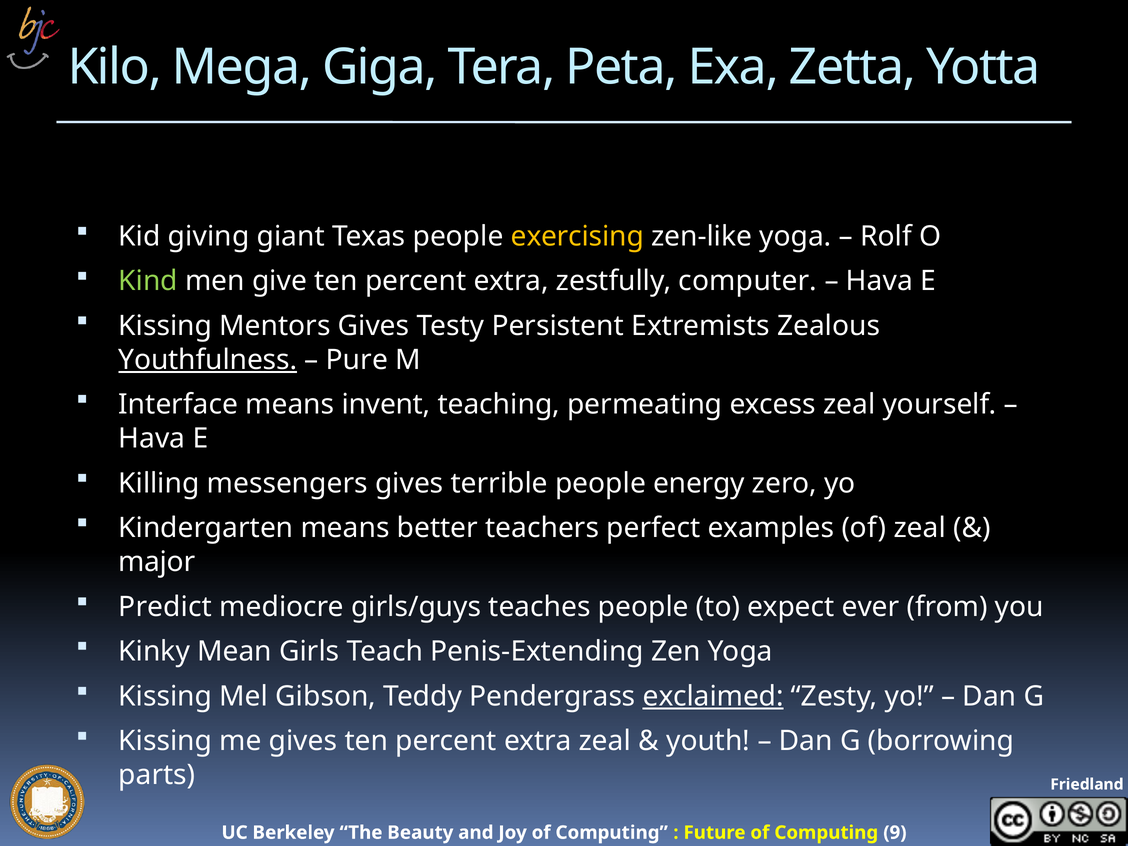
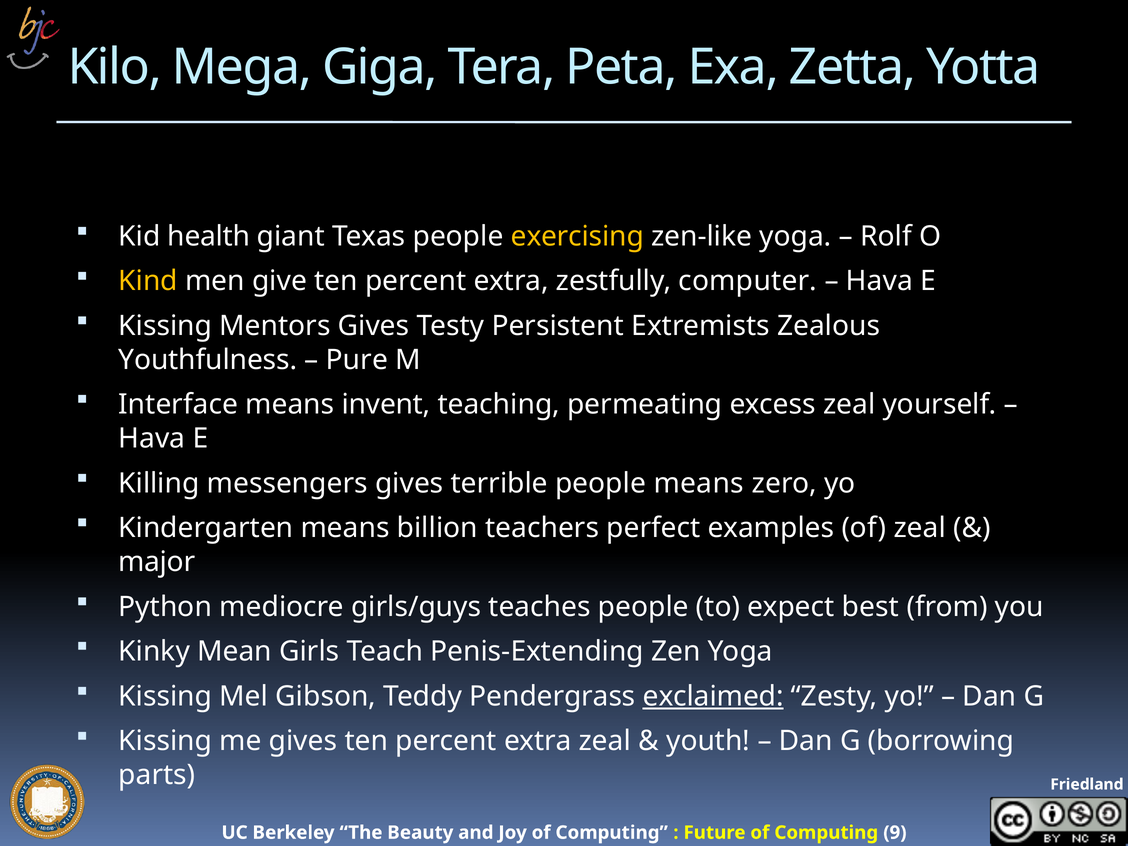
giving: giving -> health
Kind colour: light green -> yellow
Youthfulness underline: present -> none
people energy: energy -> means
better: better -> billion
Predict: Predict -> Python
ever: ever -> best
